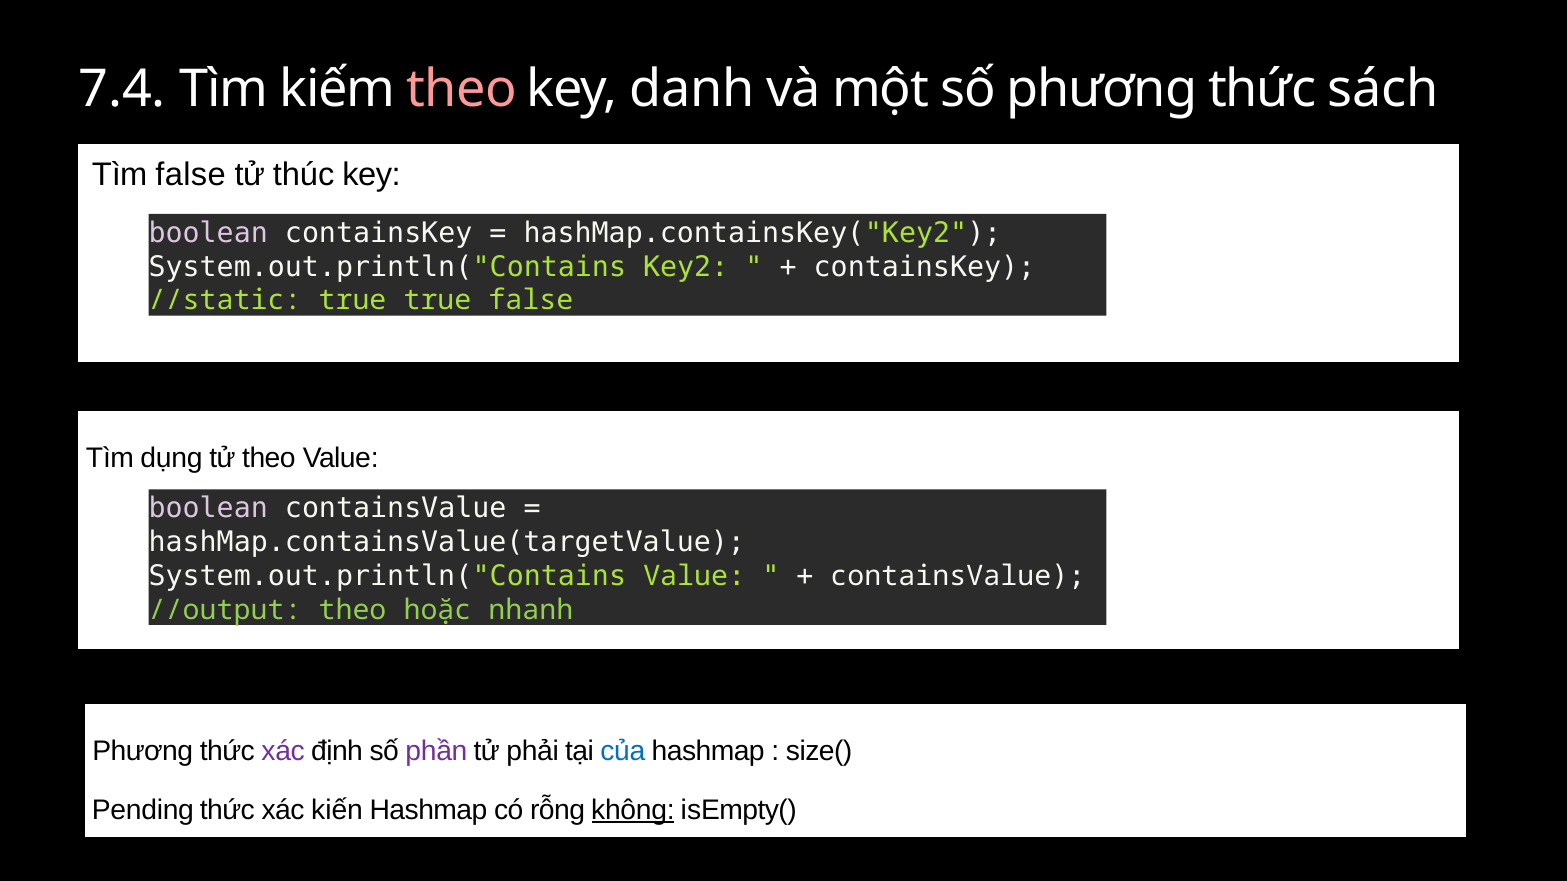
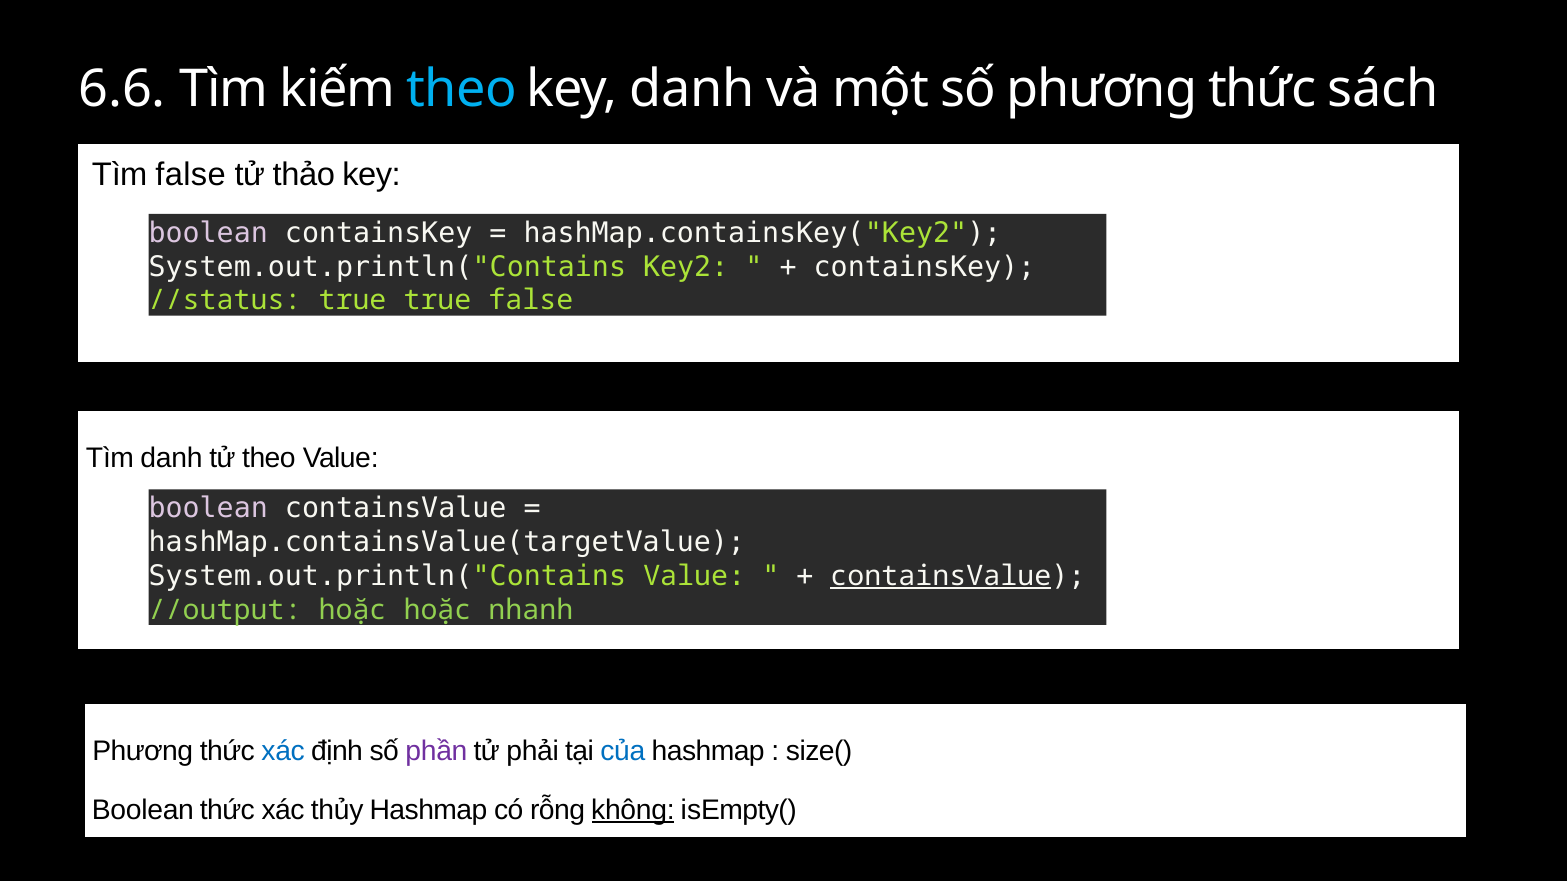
7.4: 7.4 -> 6.6
theo at (461, 89) colour: pink -> light blue
thúc: thúc -> thảo
//static: //static -> //status
Tìm dụng: dụng -> danh
containsValue at (941, 576) underline: none -> present
//output theo: theo -> hoặc
xác at (283, 752) colour: purple -> blue
Pending at (143, 811): Pending -> Boolean
kiến: kiến -> thủy
